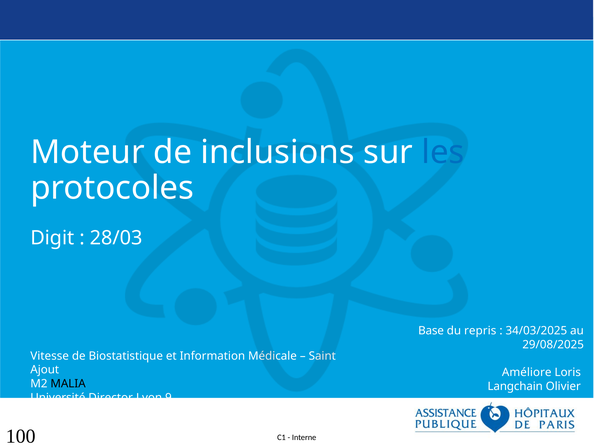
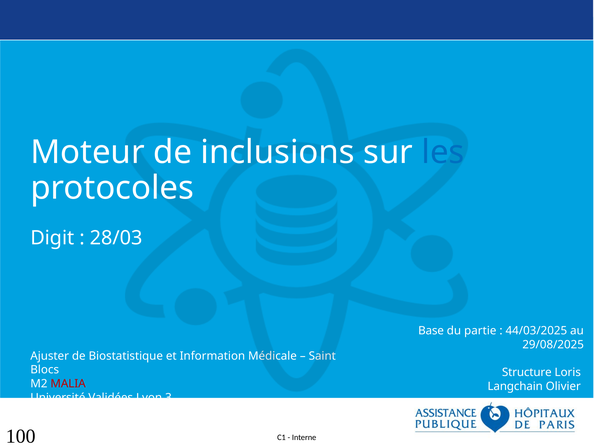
repris: repris -> partie
34/03/2025: 34/03/2025 -> 44/03/2025
Vitesse: Vitesse -> Ajuster
Ajout: Ajout -> Blocs
Améliore: Améliore -> Structure
MALIA colour: black -> red
Director: Director -> Validées
9: 9 -> 3
